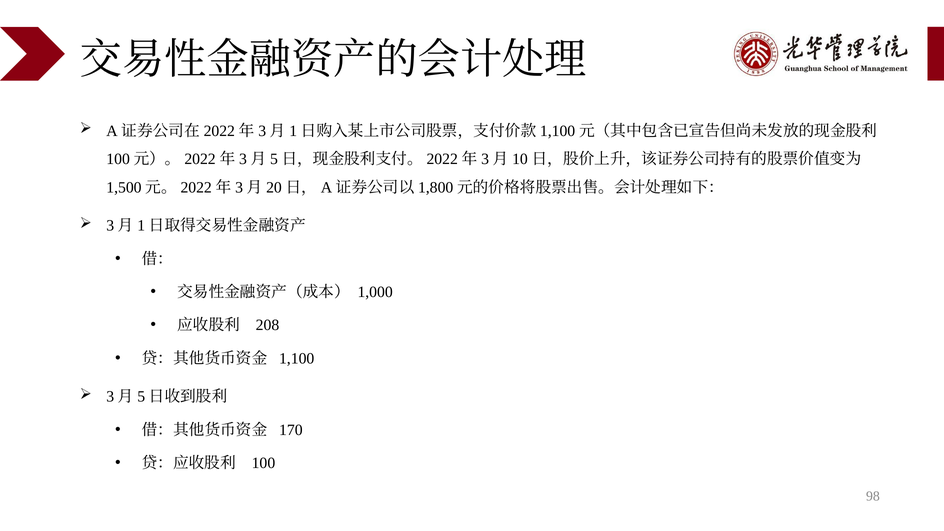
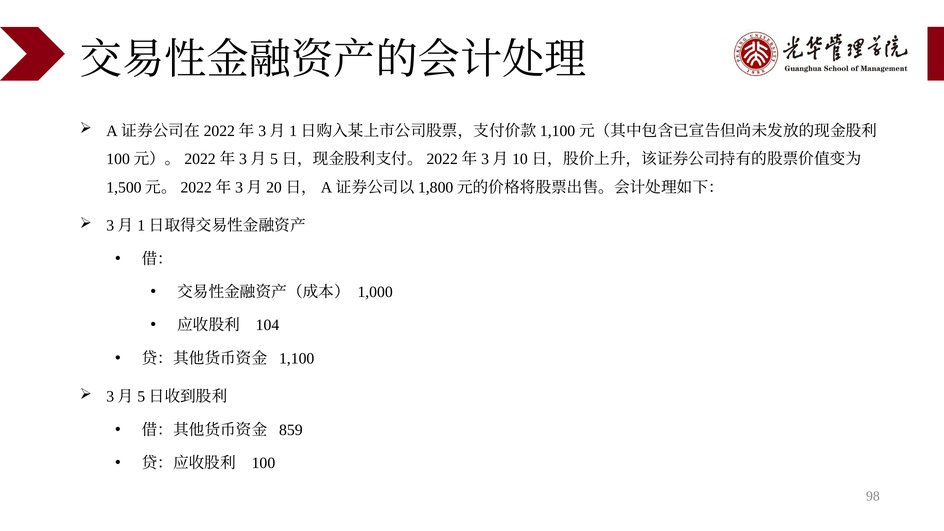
208: 208 -> 104
170: 170 -> 859
